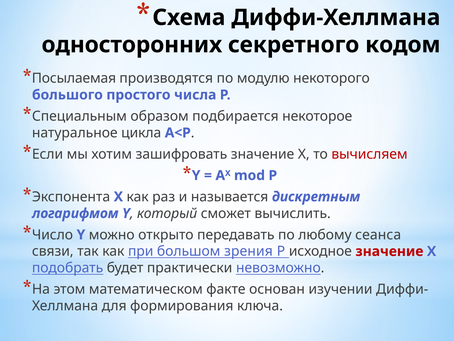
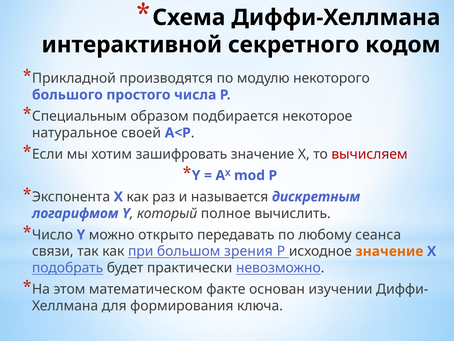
односторонних: односторонних -> интерактивной
Посылаемая: Посылаемая -> Прикладной
цикла: цикла -> своей
сможет: сможет -> полное
значение at (389, 251) colour: red -> orange
